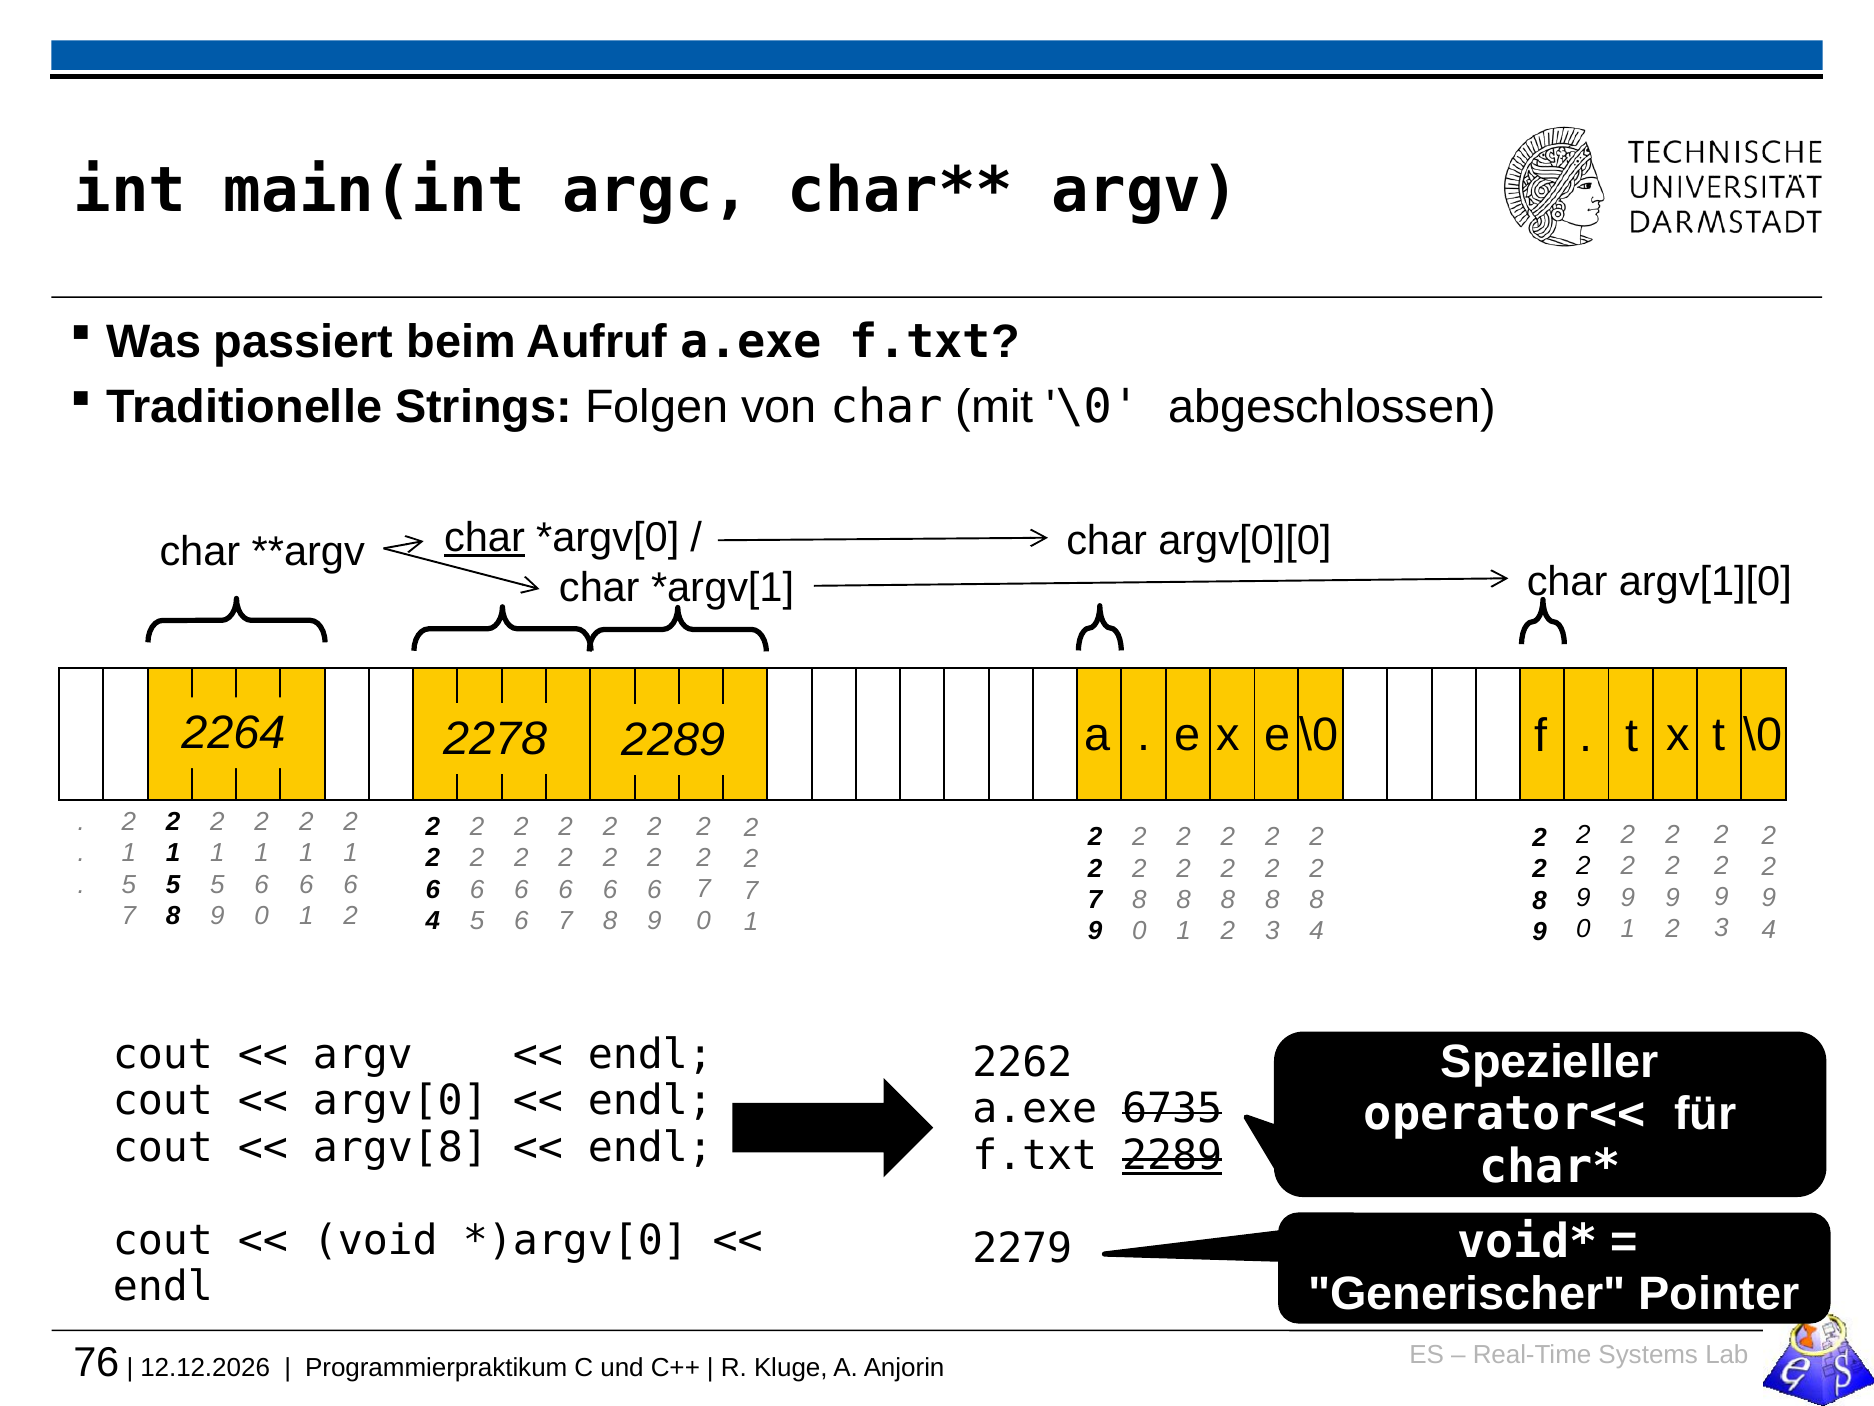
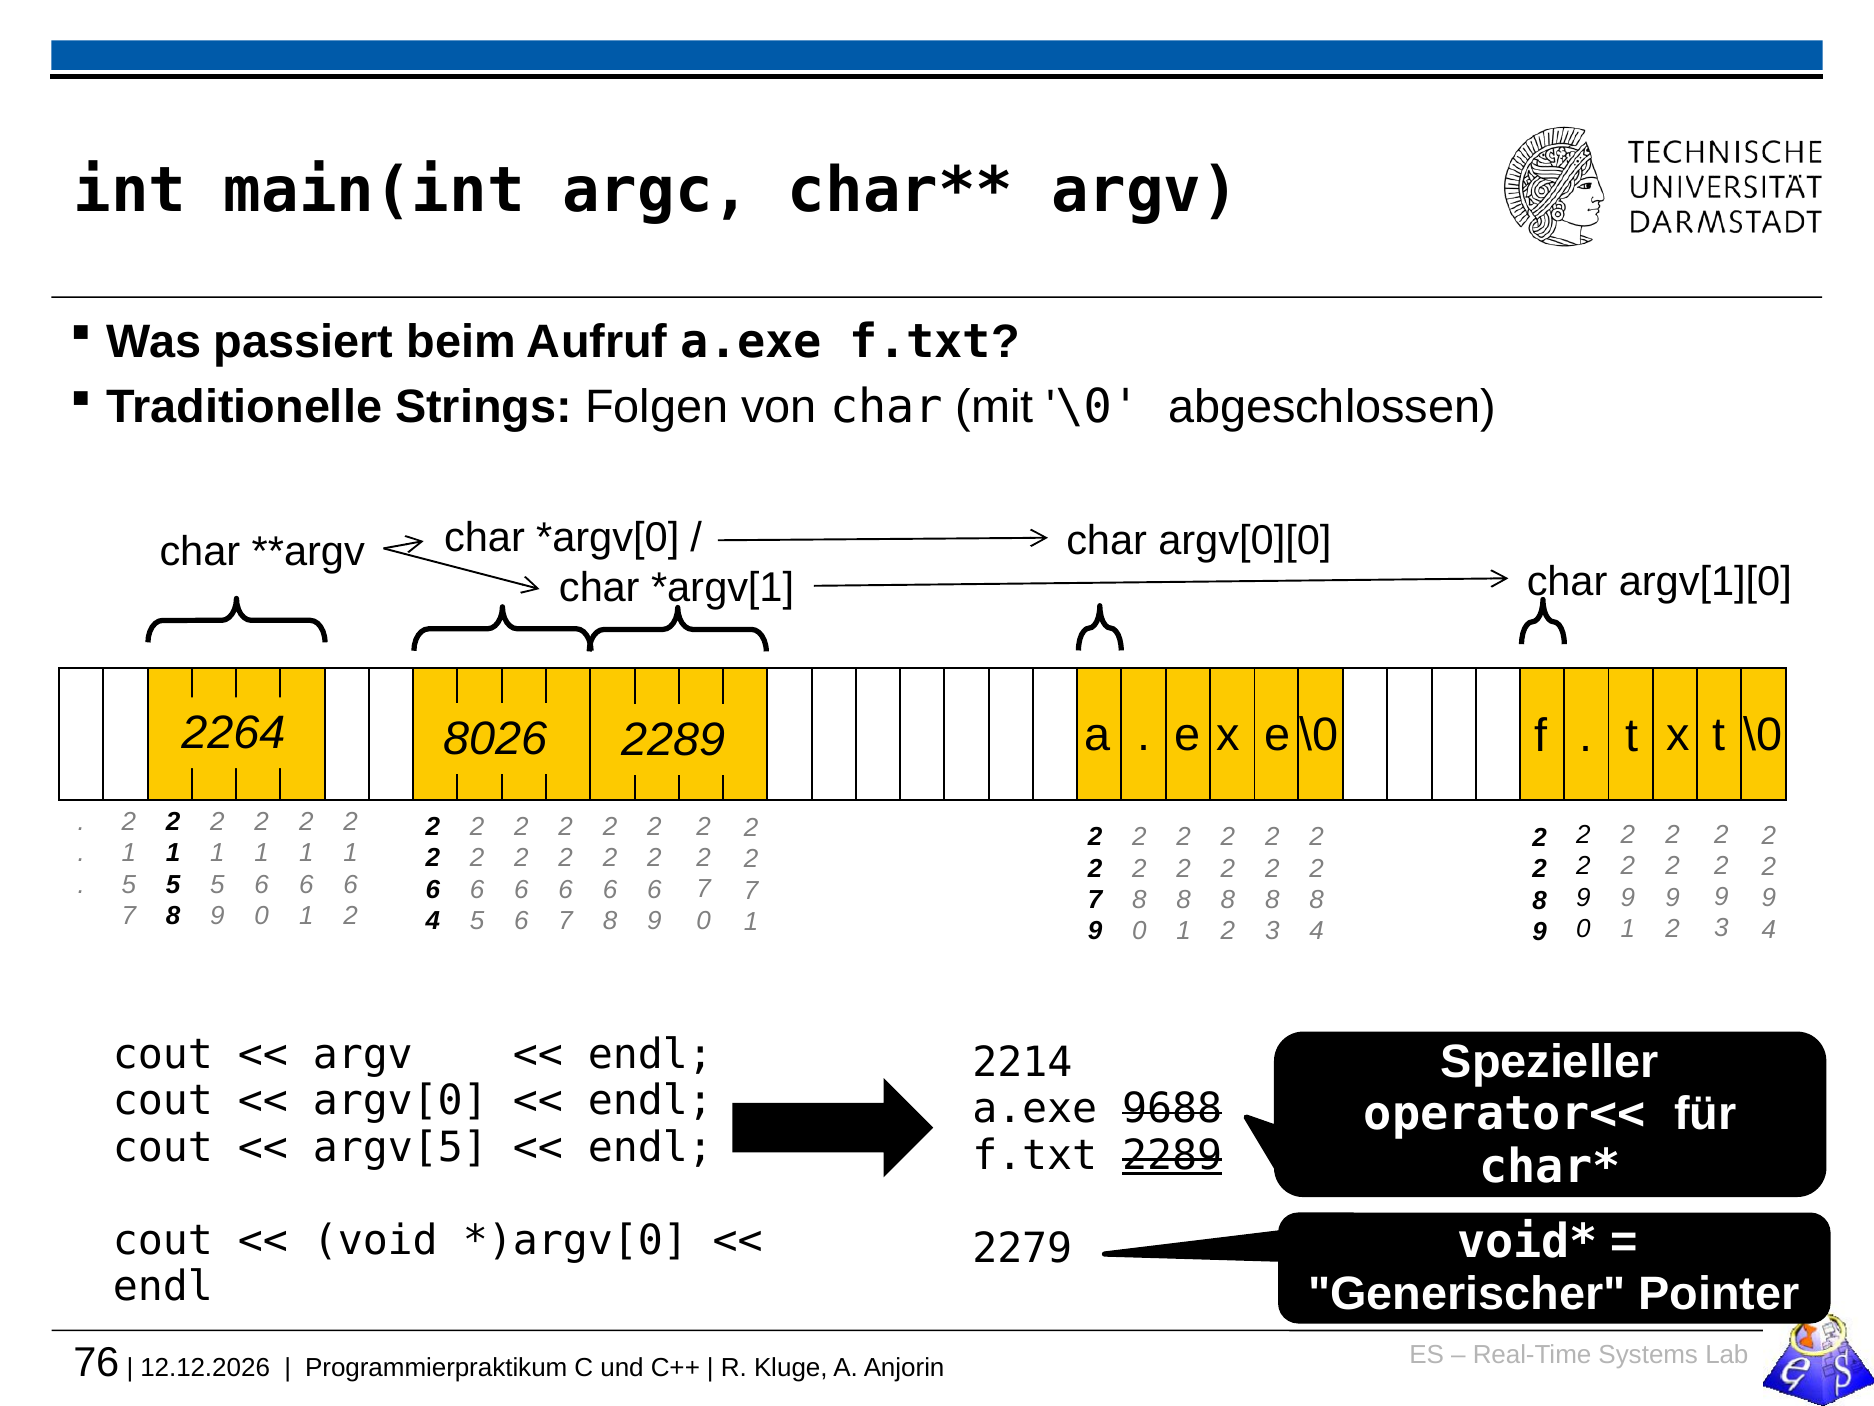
char at (485, 537) underline: present -> none
2278: 2278 -> 8026
2262: 2262 -> 2214
6735: 6735 -> 9688
argv[8: argv[8 -> argv[5
